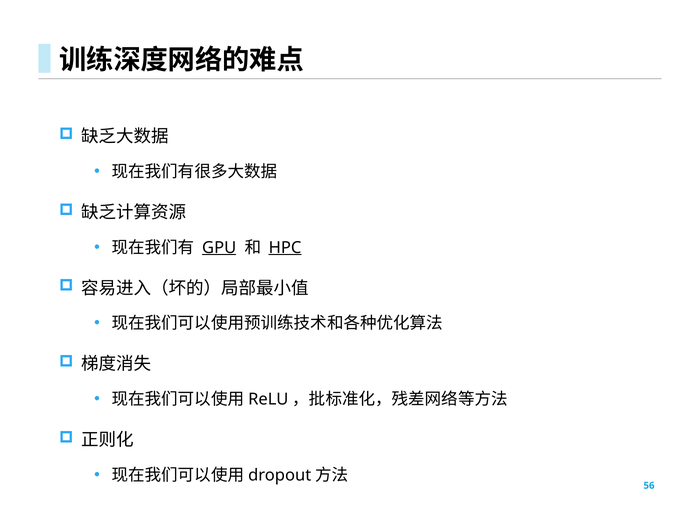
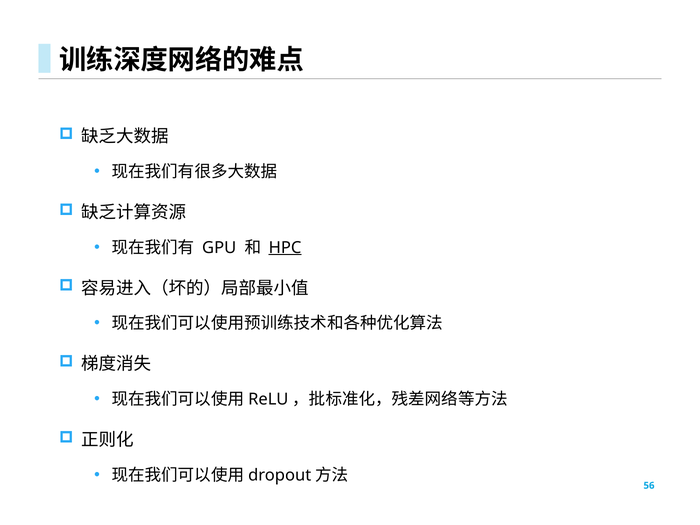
GPU underline: present -> none
